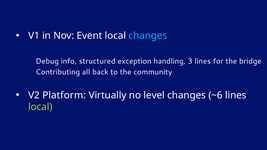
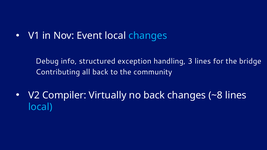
Platform: Platform -> Compiler
no level: level -> back
~6: ~6 -> ~8
local at (40, 107) colour: light green -> light blue
